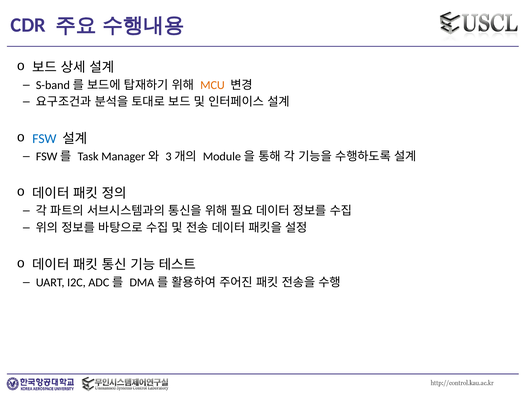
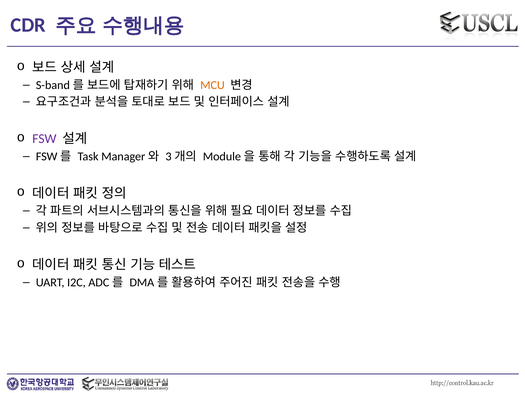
FSW colour: blue -> purple
